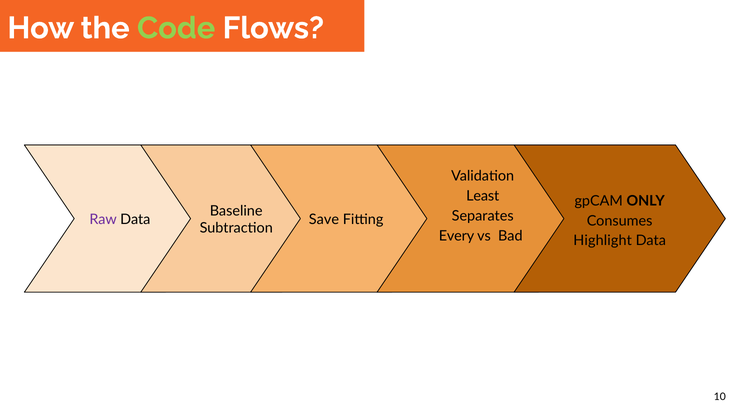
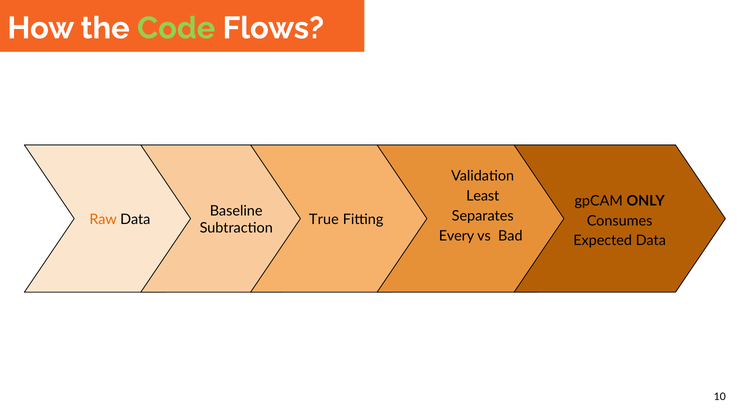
Raw colour: purple -> orange
Save: Save -> True
Highlight: Highlight -> Expected
